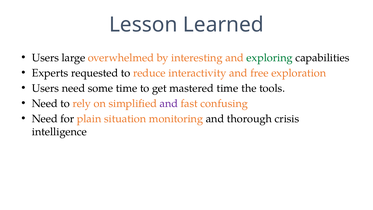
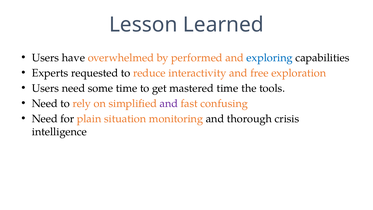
large: large -> have
interesting: interesting -> performed
exploring colour: green -> blue
